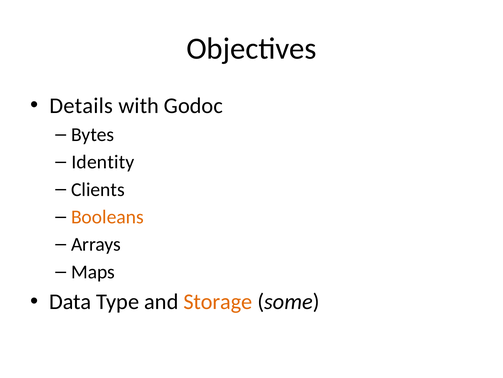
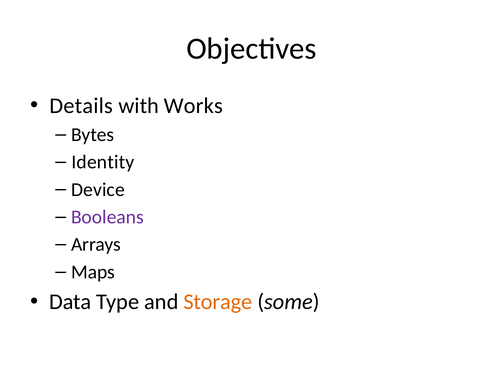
Godoc: Godoc -> Works
Clients: Clients -> Device
Booleans colour: orange -> purple
